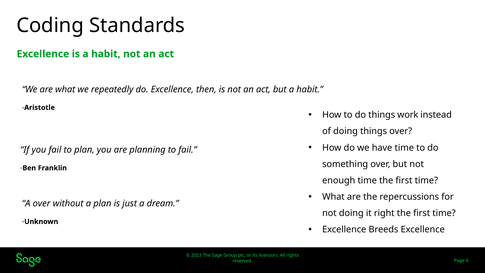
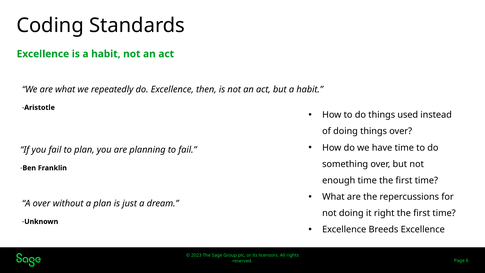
work: work -> used
